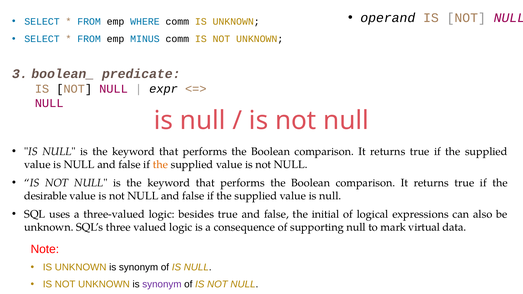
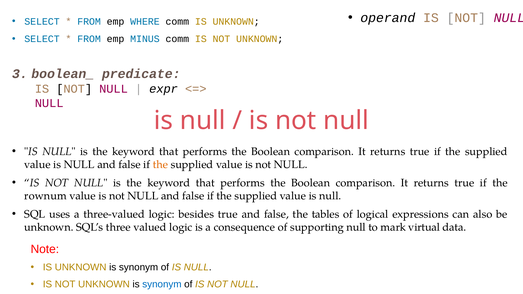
desirable: desirable -> rownum
initial: initial -> tables
synonym at (162, 285) colour: purple -> blue
